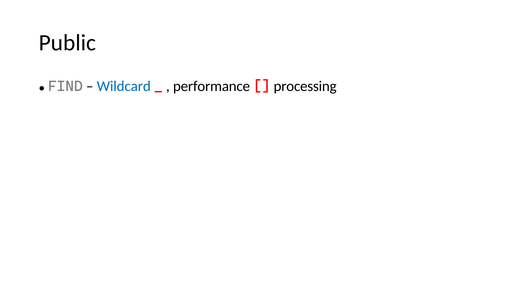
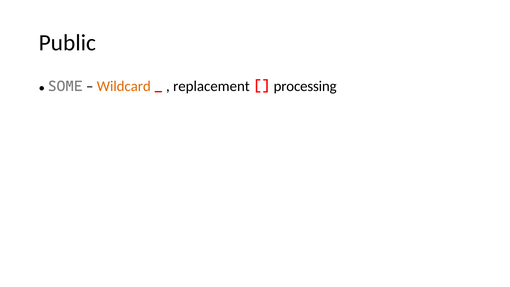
FIND: FIND -> SOME
Wildcard colour: blue -> orange
performance: performance -> replacement
